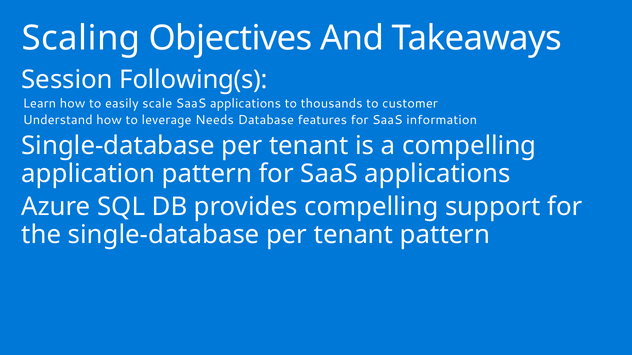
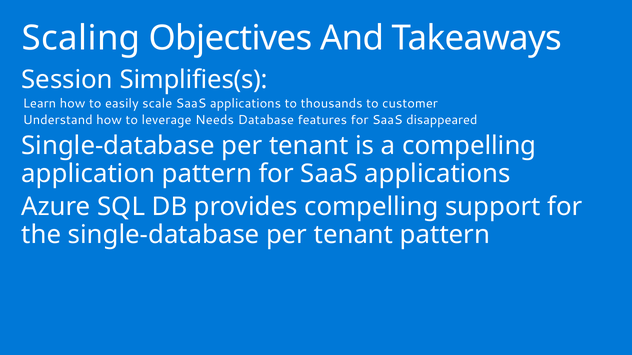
Following(s: Following(s -> Simplifies(s
information: information -> disappeared
